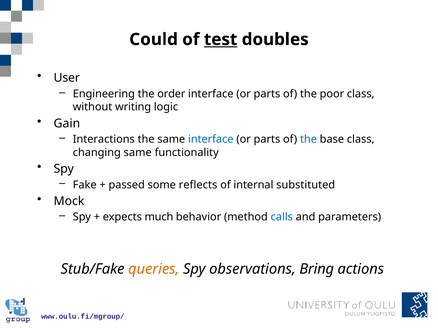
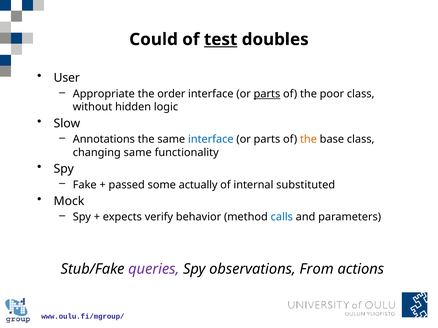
Engineering: Engineering -> Appropriate
parts at (267, 94) underline: none -> present
writing: writing -> hidden
Gain: Gain -> Slow
Interactions: Interactions -> Annotations
the at (308, 140) colour: blue -> orange
reflects: reflects -> actually
much: much -> verify
queries colour: orange -> purple
Bring: Bring -> From
